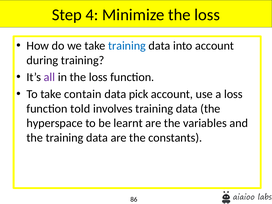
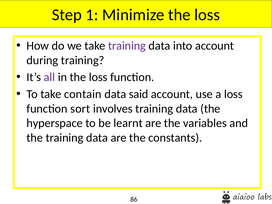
4: 4 -> 1
training at (127, 46) colour: blue -> purple
pick: pick -> said
told: told -> sort
